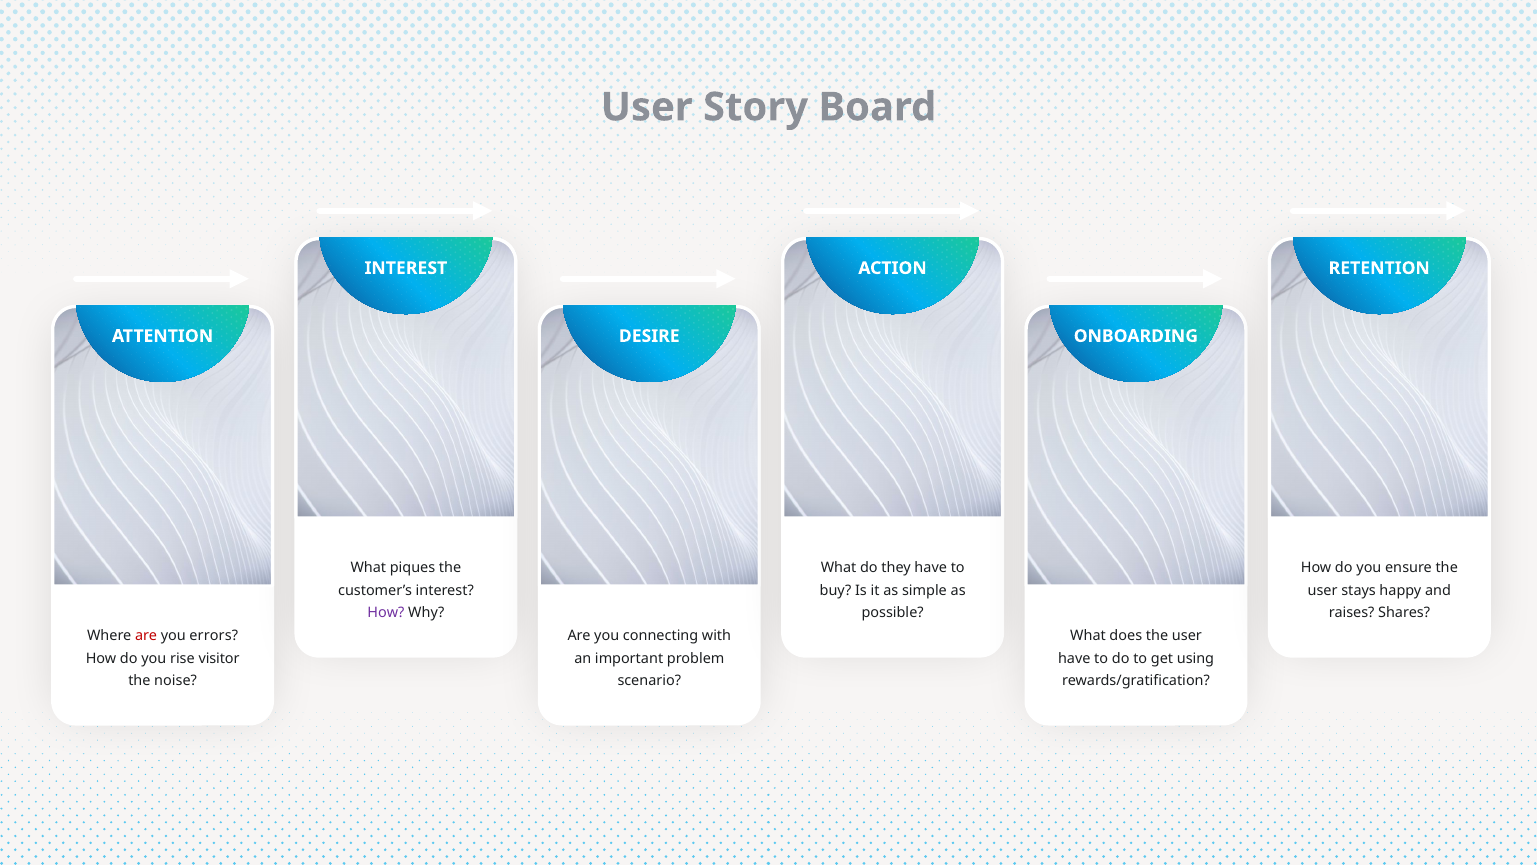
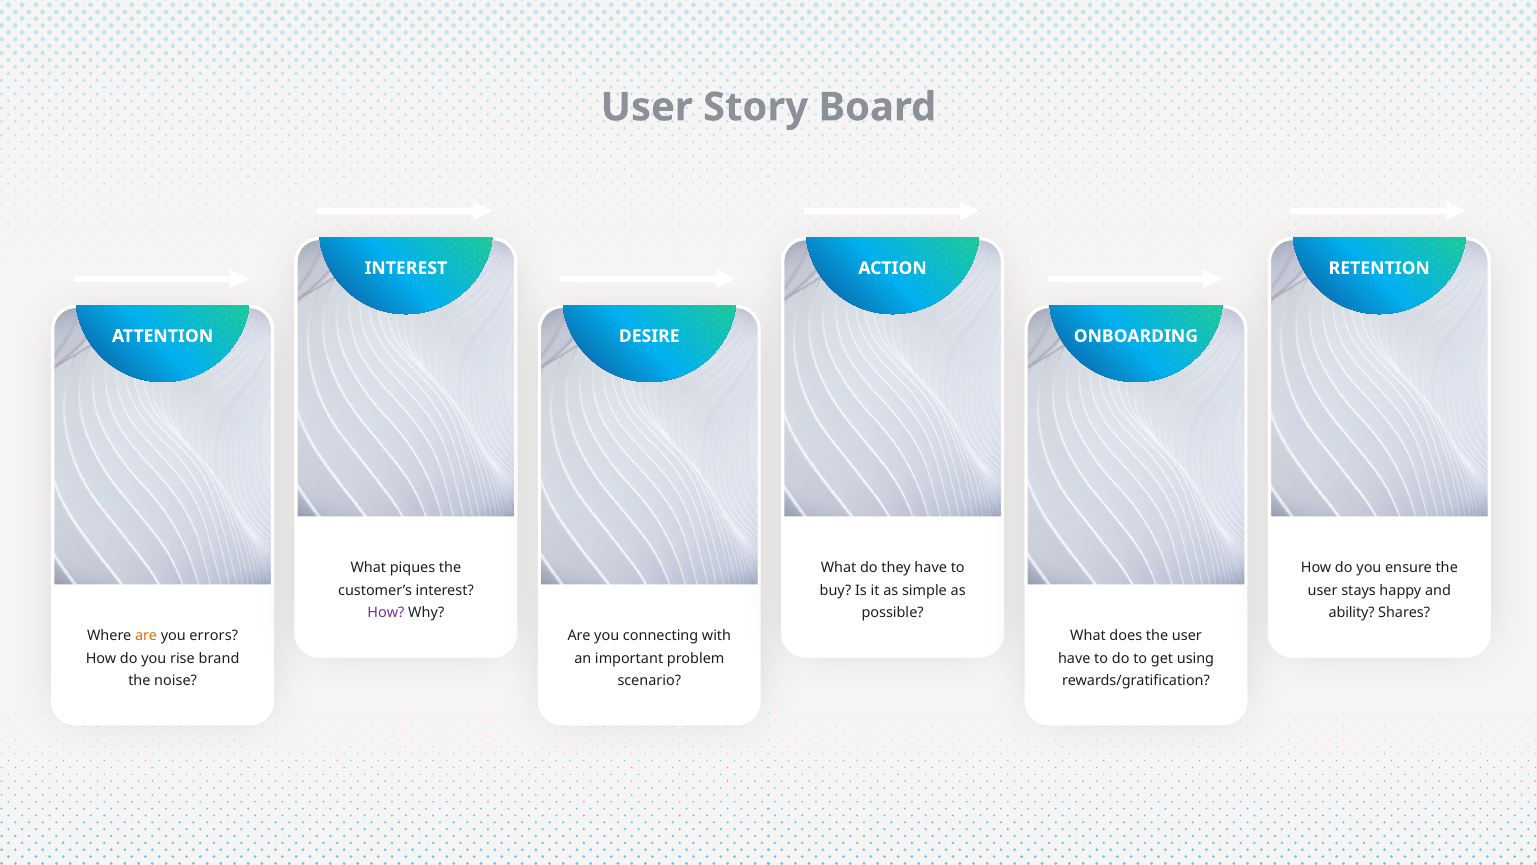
raises: raises -> ability
are at (146, 636) colour: red -> orange
visitor: visitor -> brand
